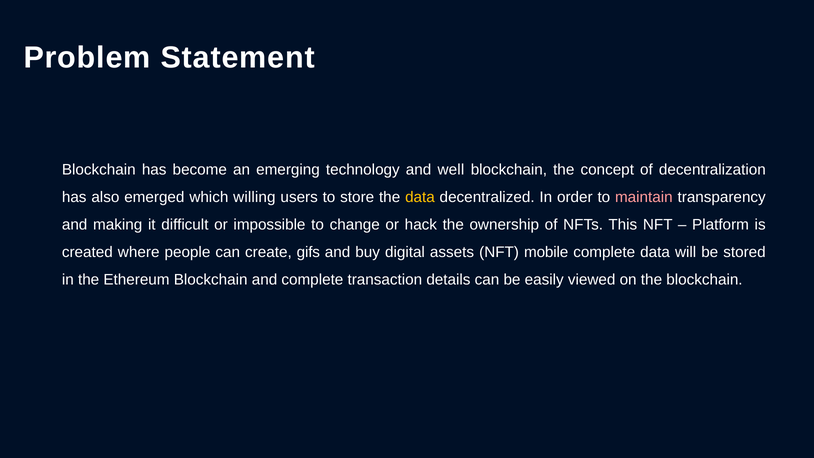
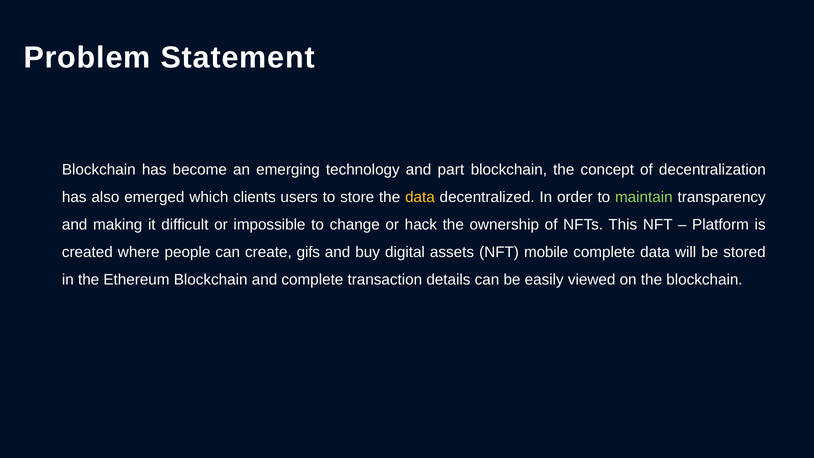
well: well -> part
willing: willing -> clients
maintain colour: pink -> light green
